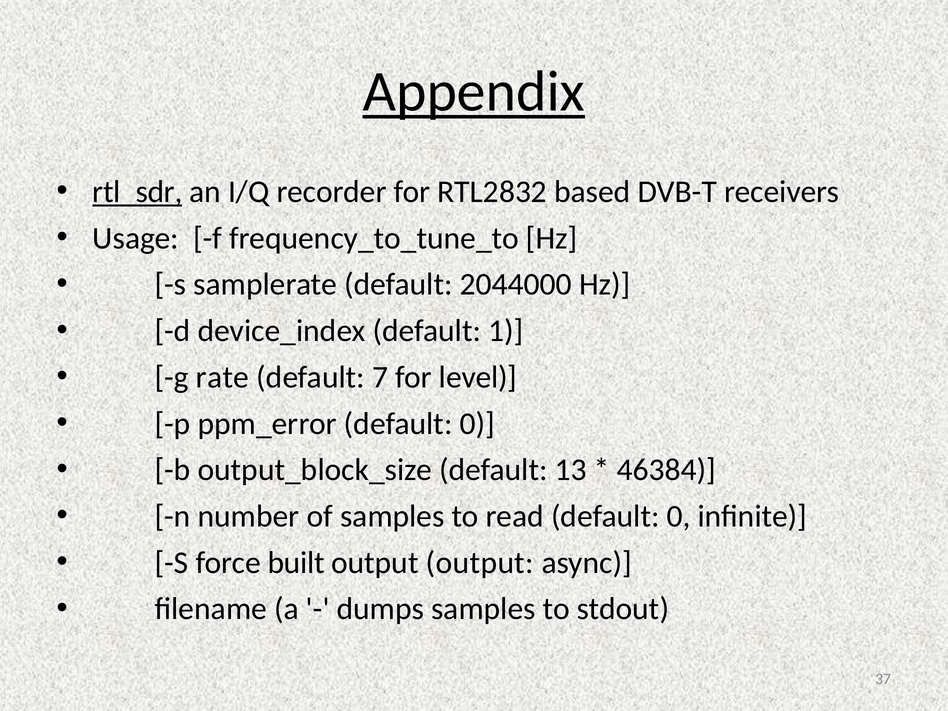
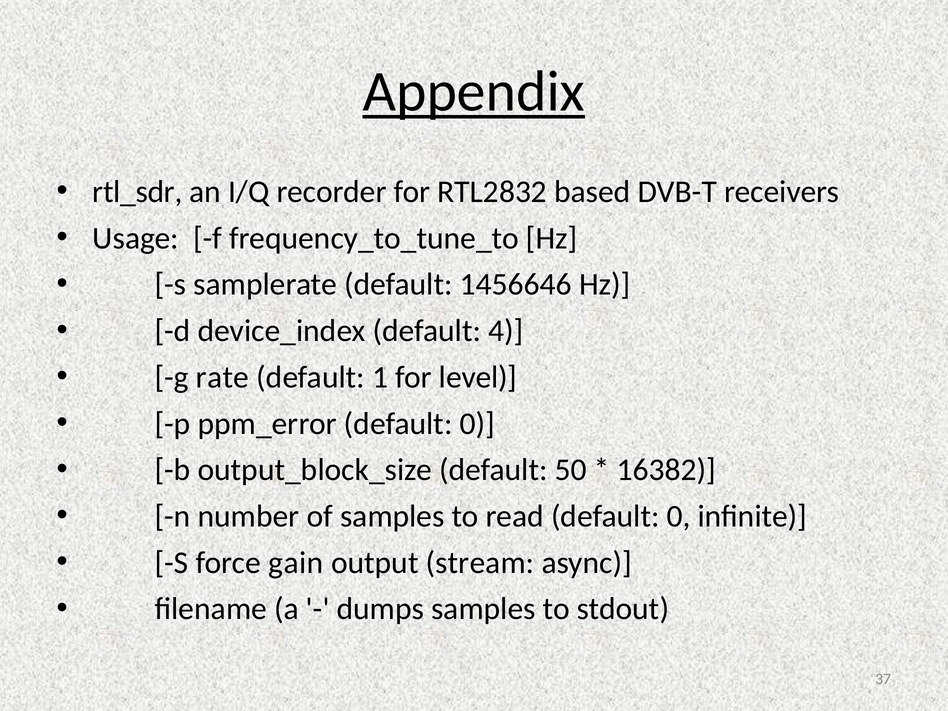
rtl_sdr underline: present -> none
2044000: 2044000 -> 1456646
1: 1 -> 4
7: 7 -> 1
13: 13 -> 50
46384: 46384 -> 16382
built: built -> gain
output output: output -> stream
